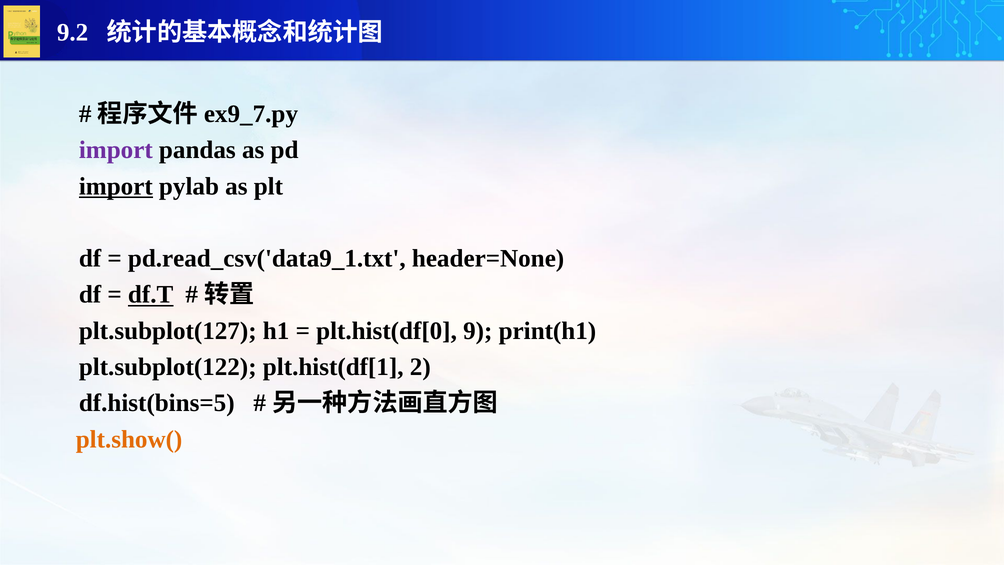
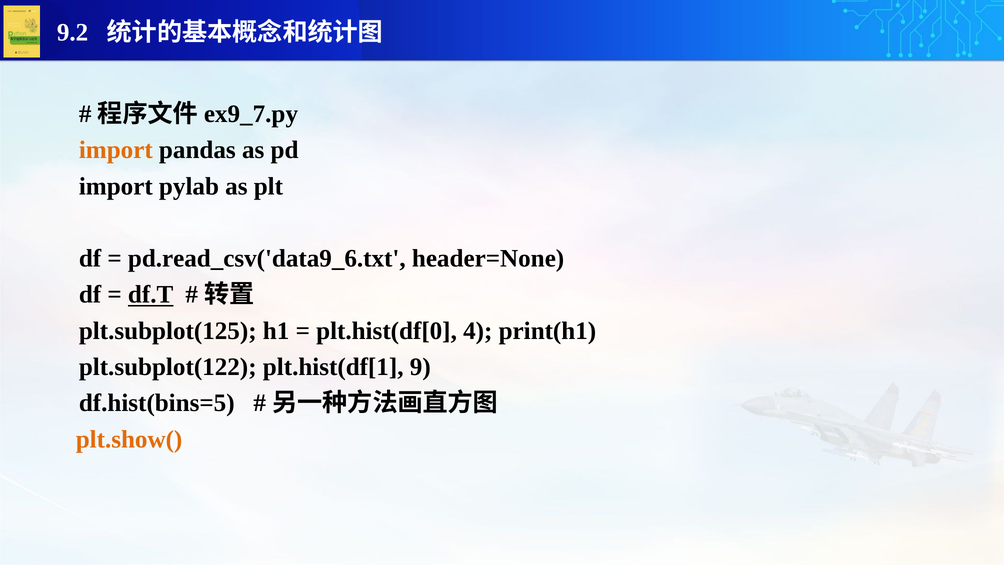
import at (116, 150) colour: purple -> orange
import at (116, 186) underline: present -> none
pd.read_csv('data9_1.txt: pd.read_csv('data9_1.txt -> pd.read_csv('data9_6.txt
plt.subplot(127: plt.subplot(127 -> plt.subplot(125
9: 9 -> 4
2: 2 -> 9
